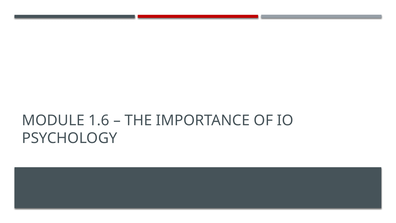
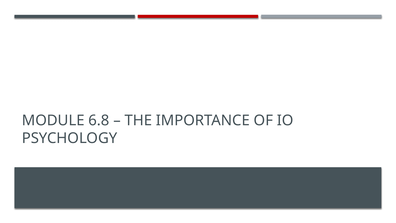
1.6: 1.6 -> 6.8
